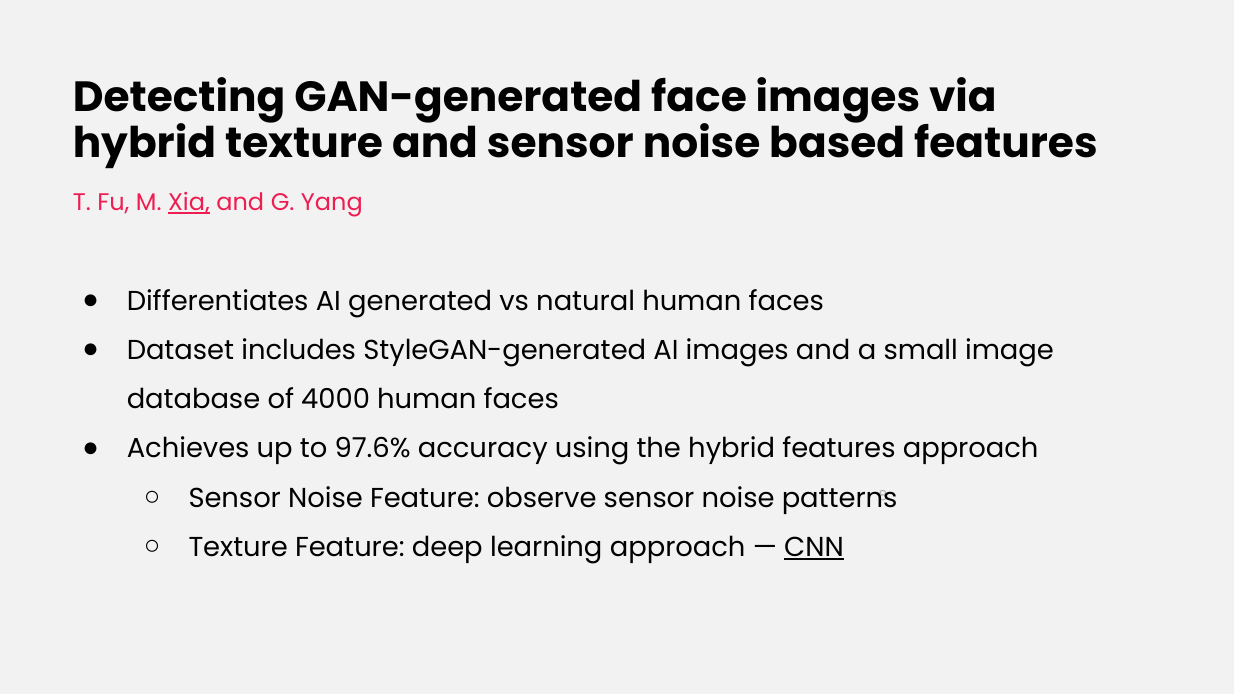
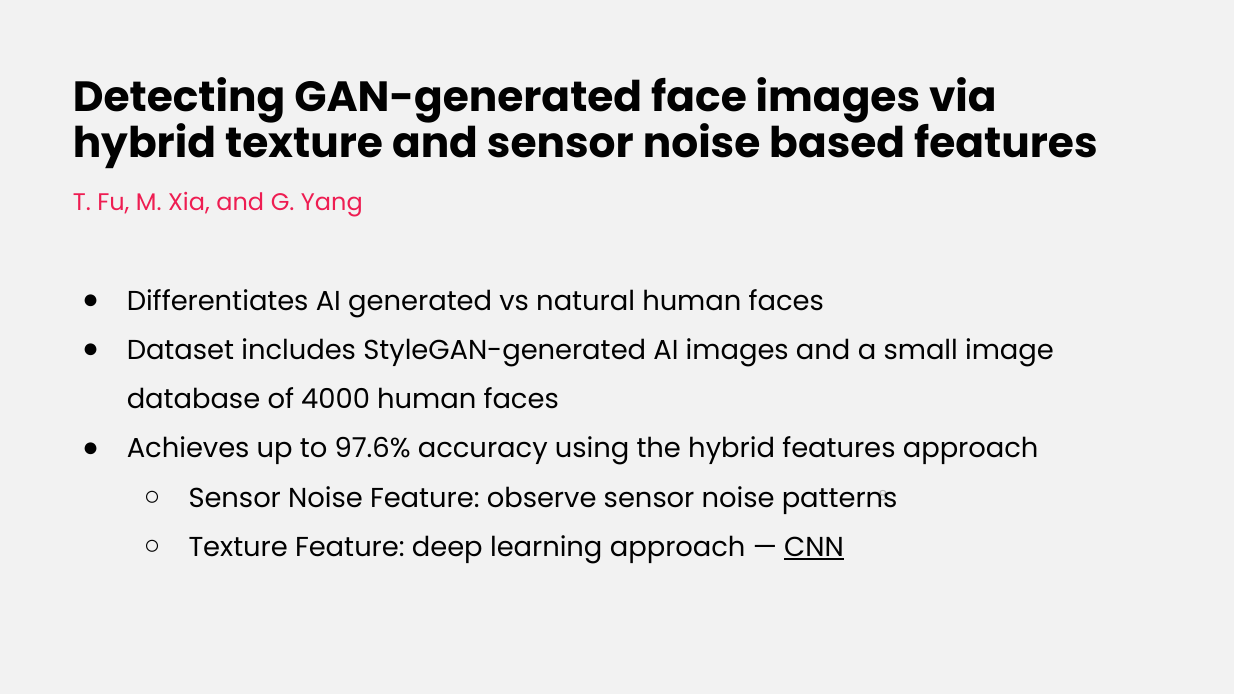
Xia underline: present -> none
